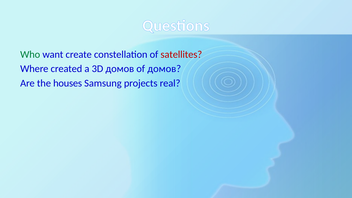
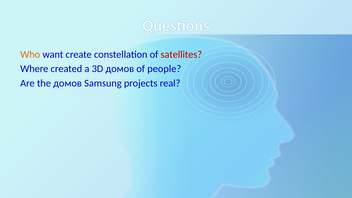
Who colour: green -> orange
of домов: домов -> people
the houses: houses -> домов
